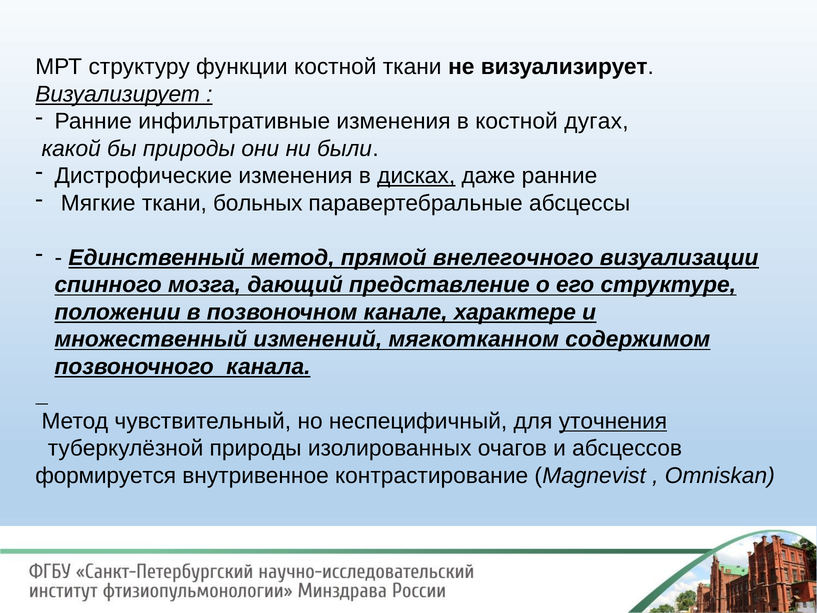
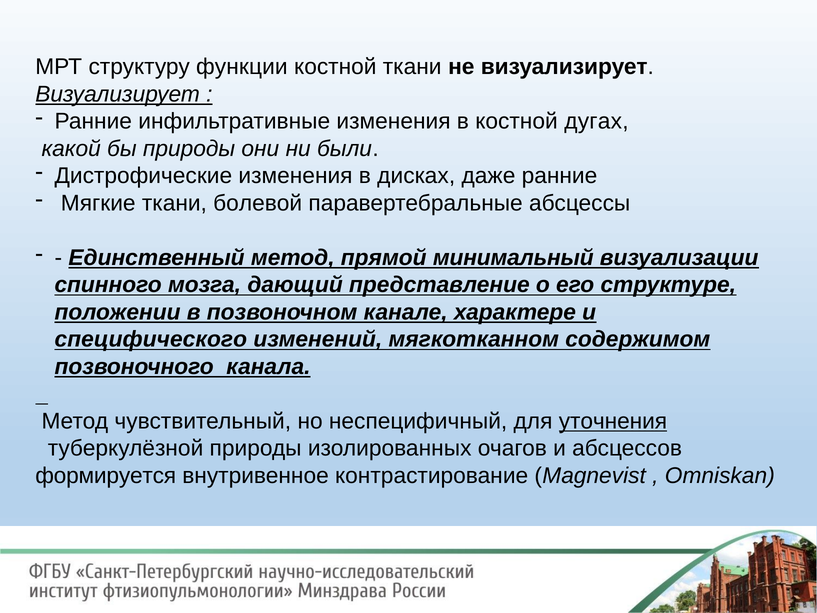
дисках underline: present -> none
больных: больных -> болевой
внелегочного: внелегочного -> минимальный
множественный: множественный -> специфического
